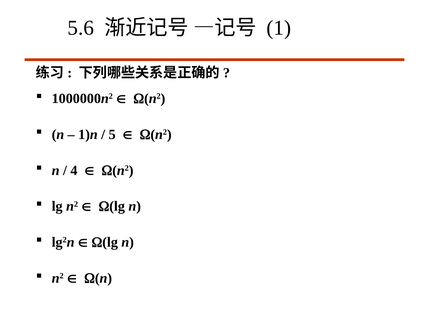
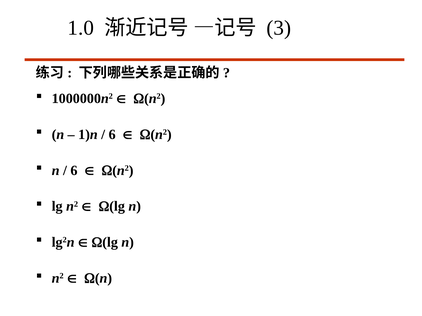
5.6: 5.6 -> 1.0
1: 1 -> 3
5 at (112, 135): 5 -> 6
4 at (74, 171): 4 -> 6
